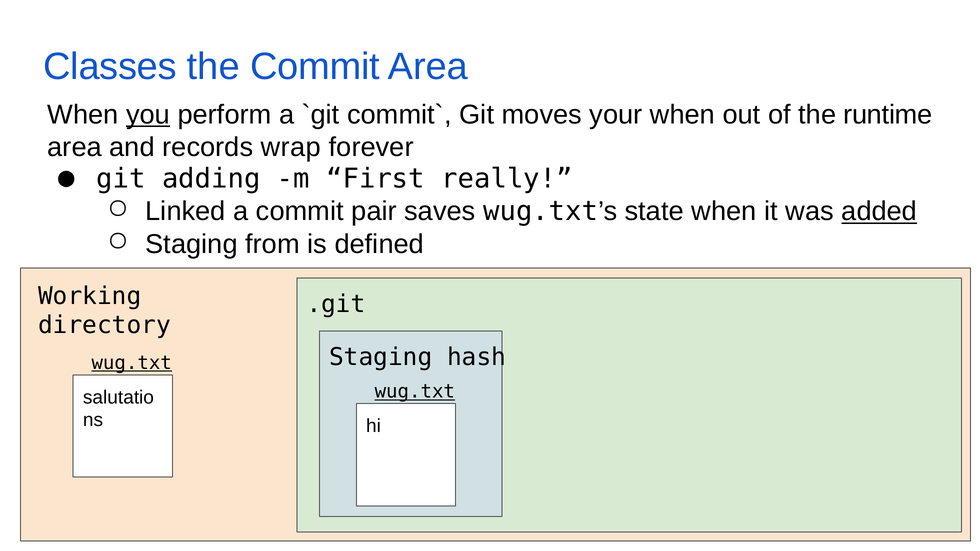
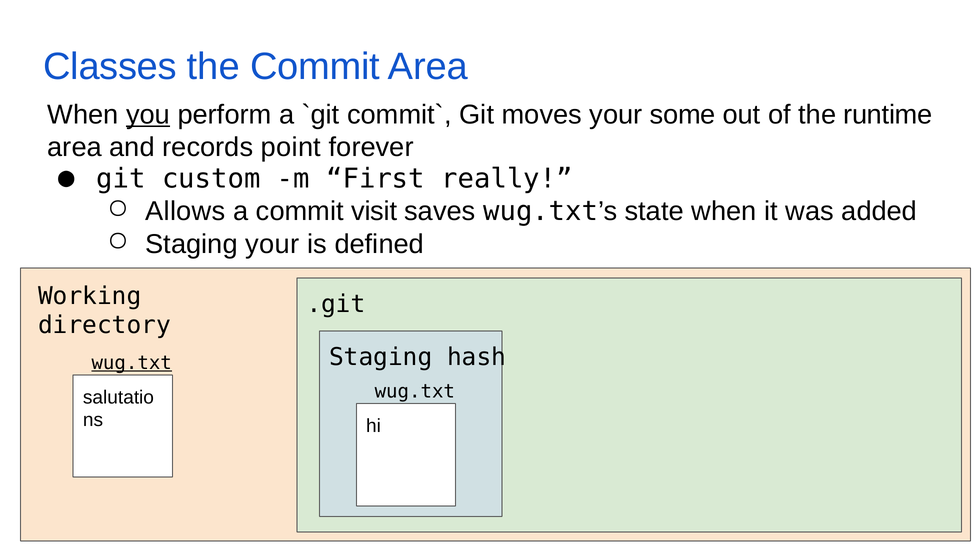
your when: when -> some
wrap: wrap -> point
adding: adding -> custom
Linked: Linked -> Allows
pair: pair -> visit
added underline: present -> none
Staging from: from -> your
wug.txt at (415, 392) underline: present -> none
